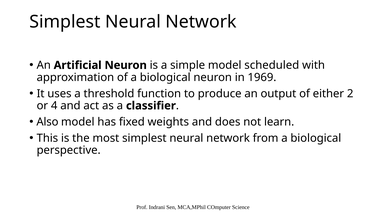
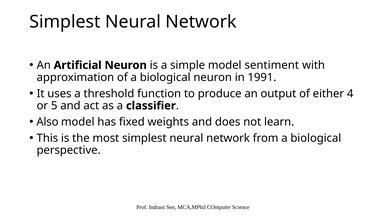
scheduled: scheduled -> sentiment
1969: 1969 -> 1991
2: 2 -> 4
4: 4 -> 5
